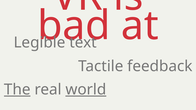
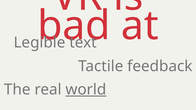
The underline: present -> none
